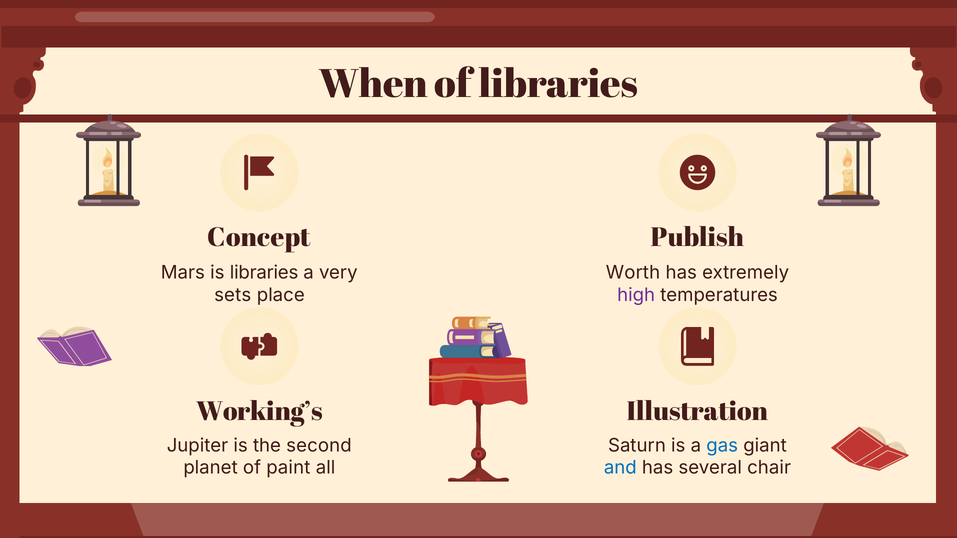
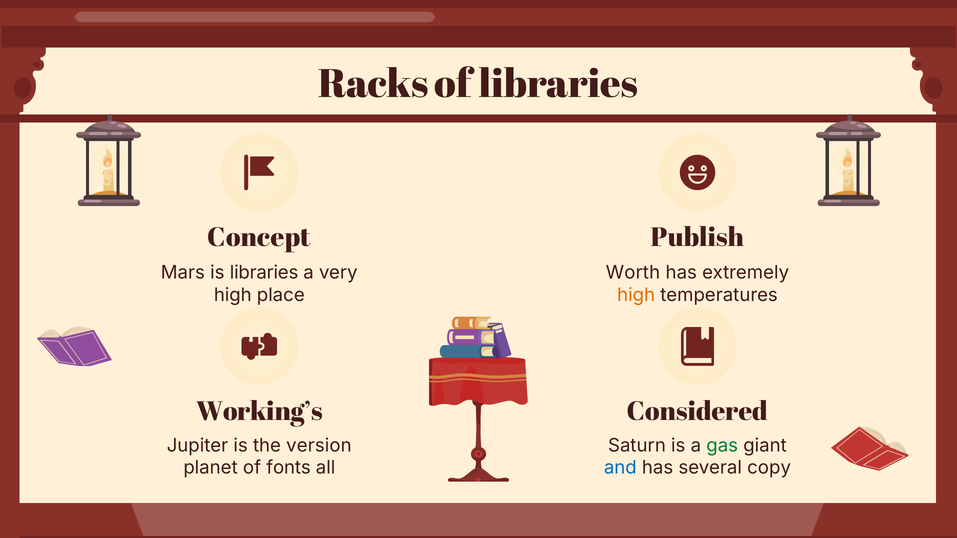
When: When -> Racks
sets at (233, 295): sets -> high
high at (636, 295) colour: purple -> orange
Illustration: Illustration -> Considered
second: second -> version
gas colour: blue -> green
paint: paint -> fonts
chair: chair -> copy
